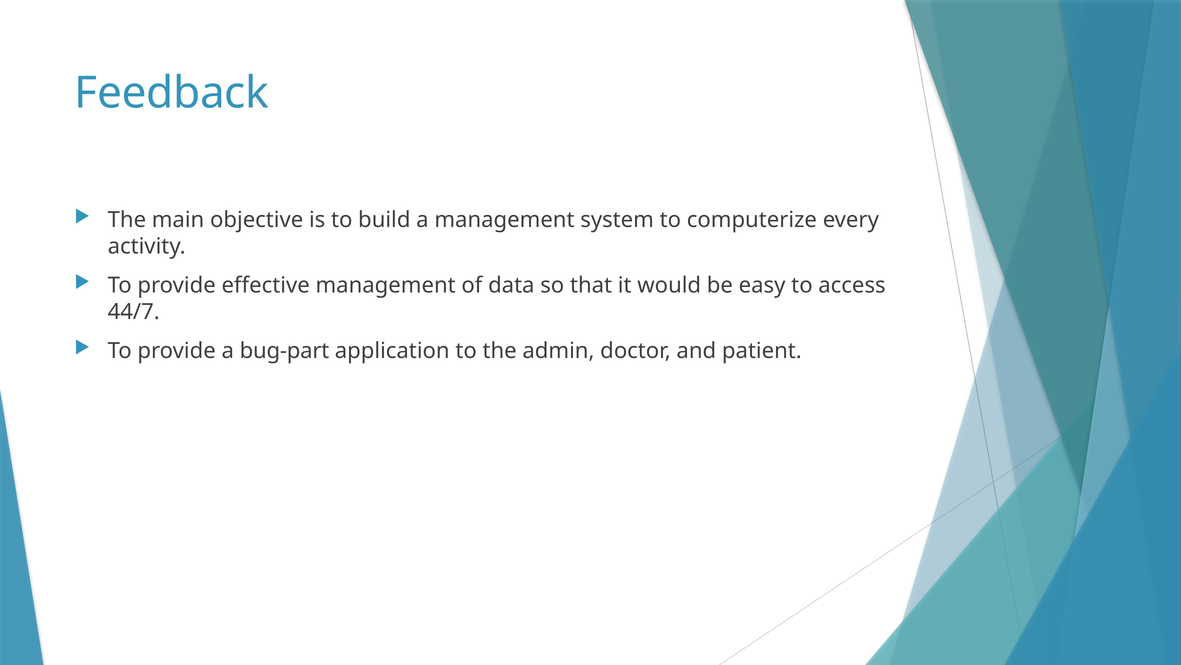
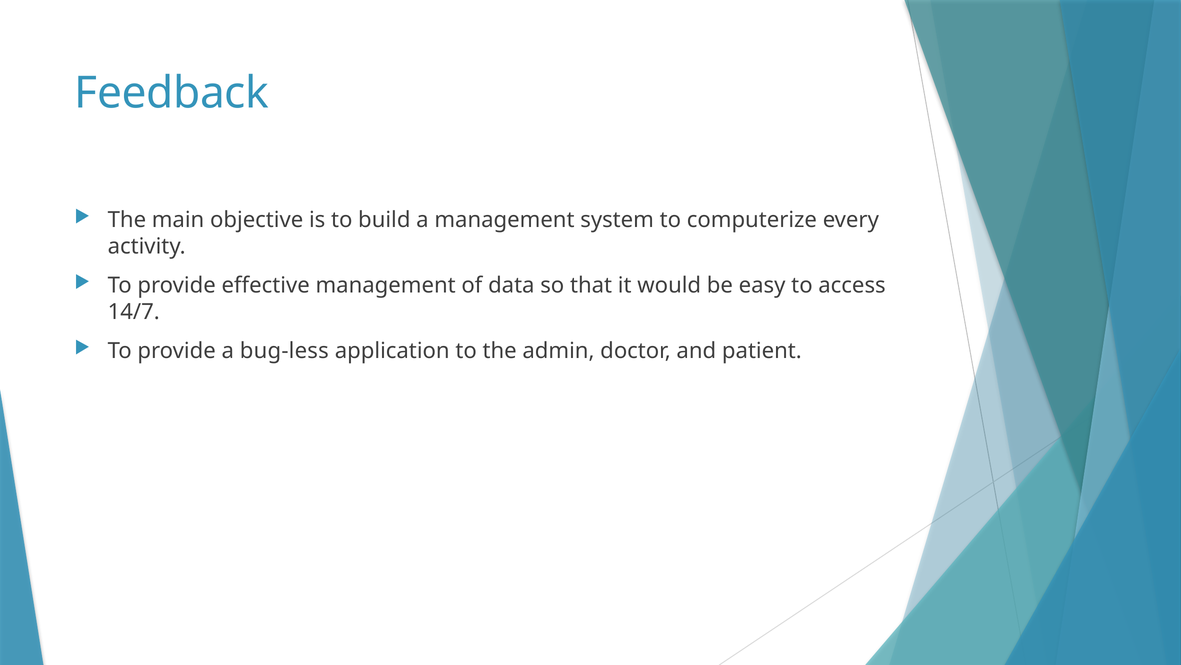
44/7: 44/7 -> 14/7
bug-part: bug-part -> bug-less
